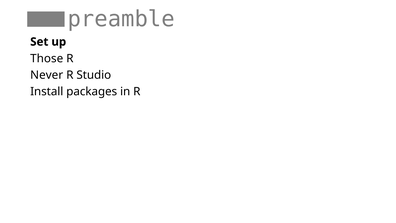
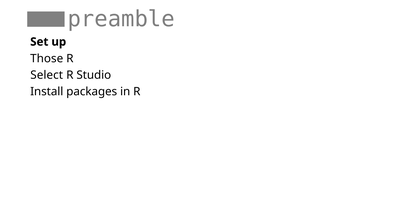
Never: Never -> Select
